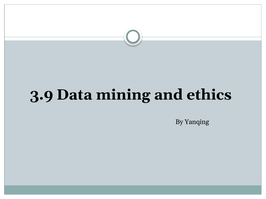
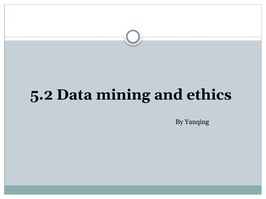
3.9: 3.9 -> 5.2
